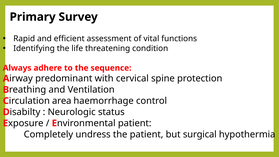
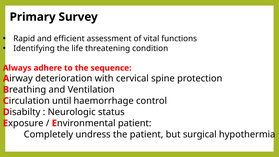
predominant: predominant -> deterioration
area: area -> until
